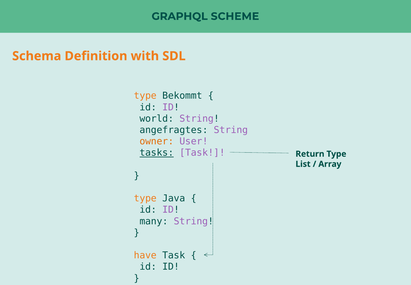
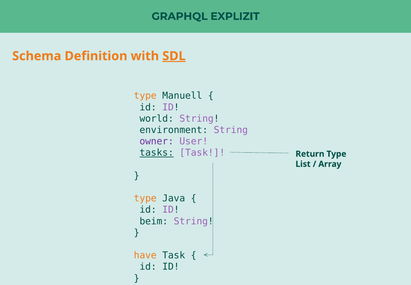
SCHEME: SCHEME -> EXPLIZIT
SDL underline: none -> present
Bekommt: Bekommt -> Manuell
angefragtes: angefragtes -> environment
owner colour: orange -> purple
many: many -> beim
